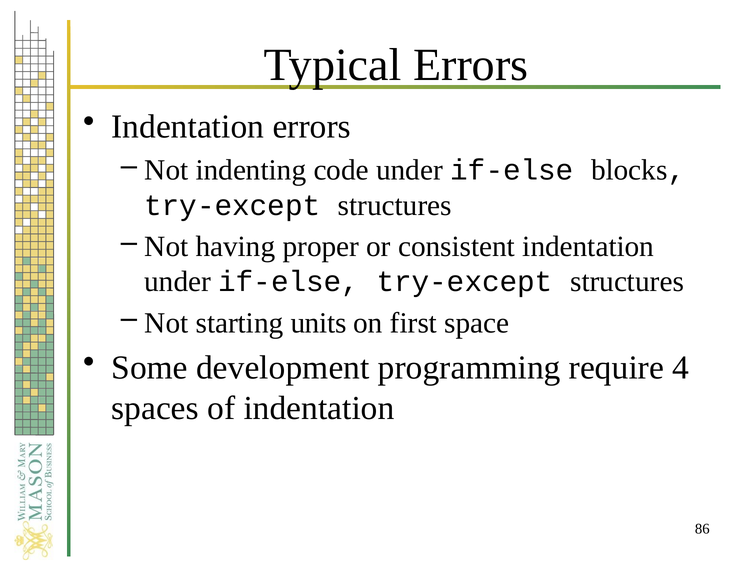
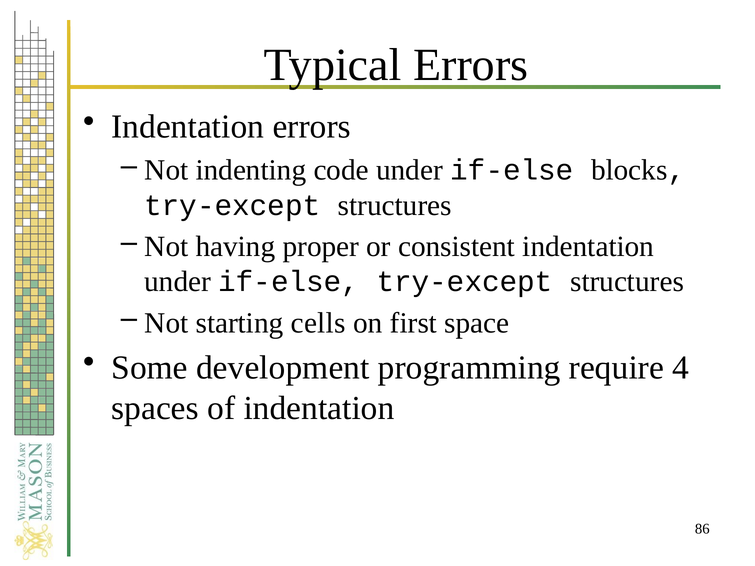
units: units -> cells
